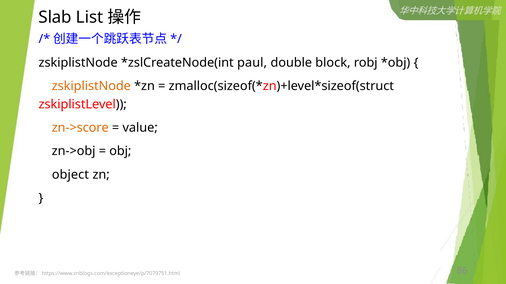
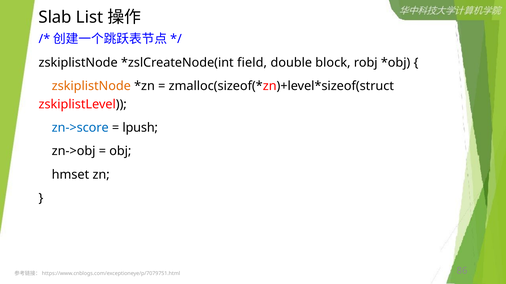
paul: paul -> field
zn->score colour: orange -> blue
value: value -> lpush
object: object -> hmset
